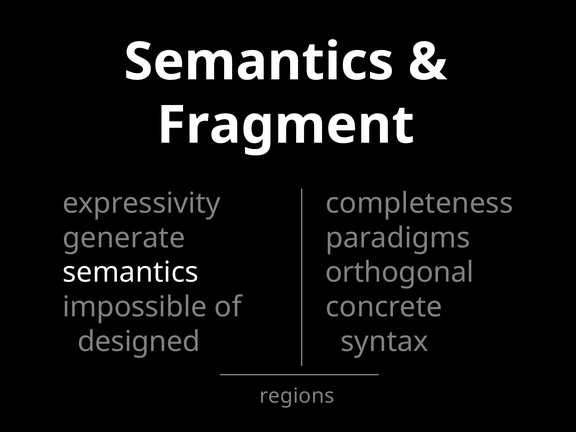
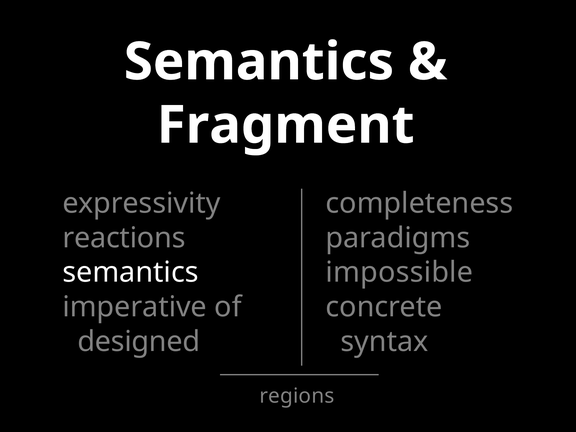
generate: generate -> reactions
orthogonal: orthogonal -> impossible
impossible: impossible -> imperative
